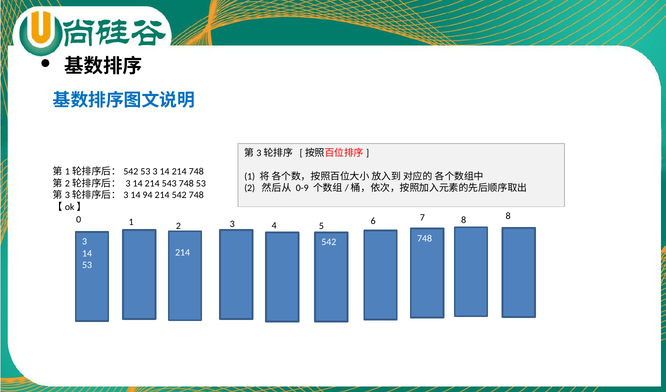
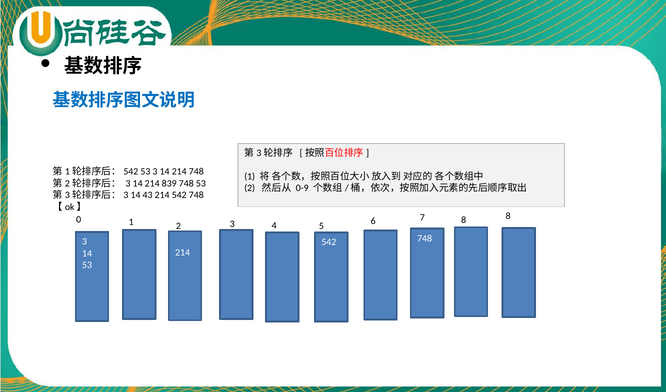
543: 543 -> 839
94: 94 -> 43
